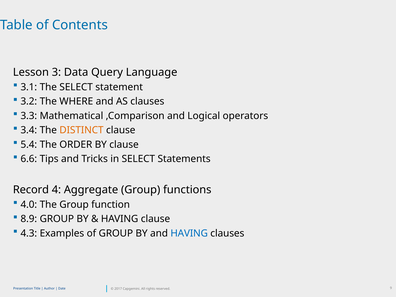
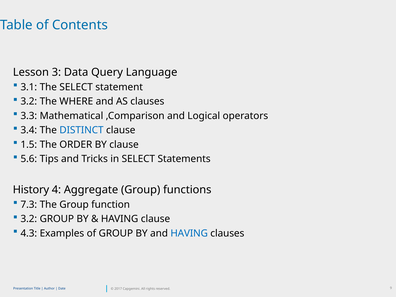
DISTINCT colour: orange -> blue
5.4: 5.4 -> 1.5
6.6: 6.6 -> 5.6
Record: Record -> History
4.0: 4.0 -> 7.3
8.9 at (29, 219): 8.9 -> 3.2
